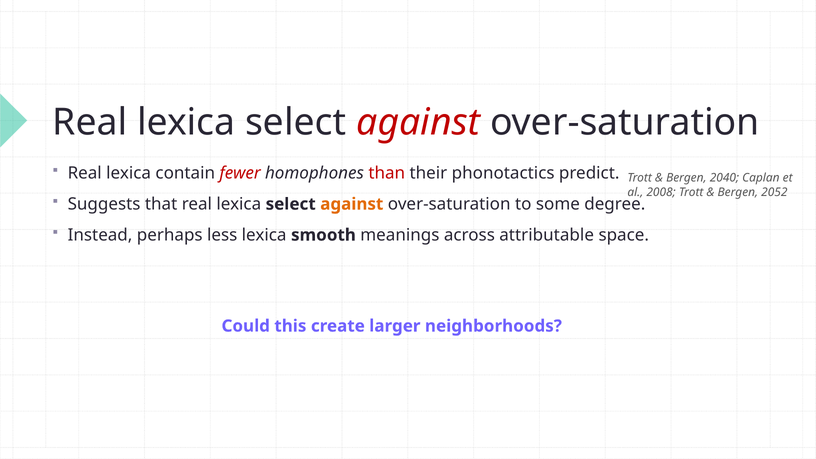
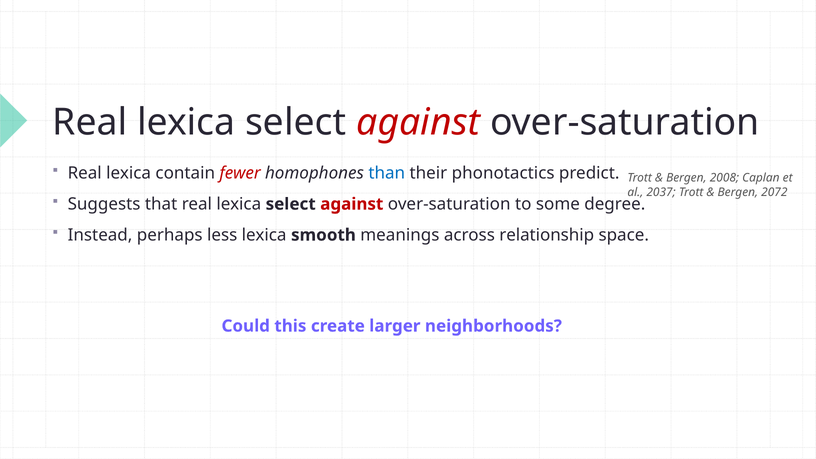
than colour: red -> blue
2040: 2040 -> 2008
2008: 2008 -> 2037
2052: 2052 -> 2072
against at (352, 204) colour: orange -> red
attributable: attributable -> relationship
